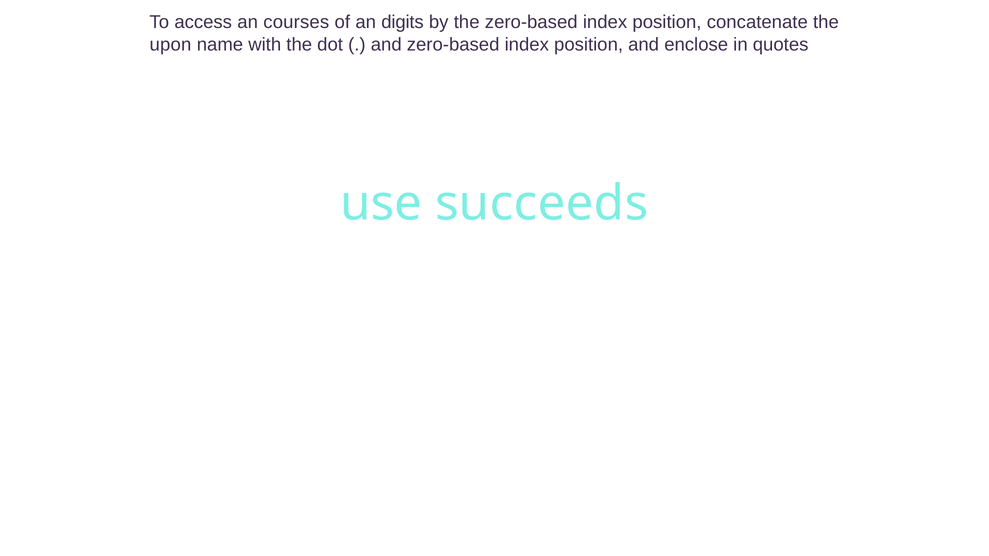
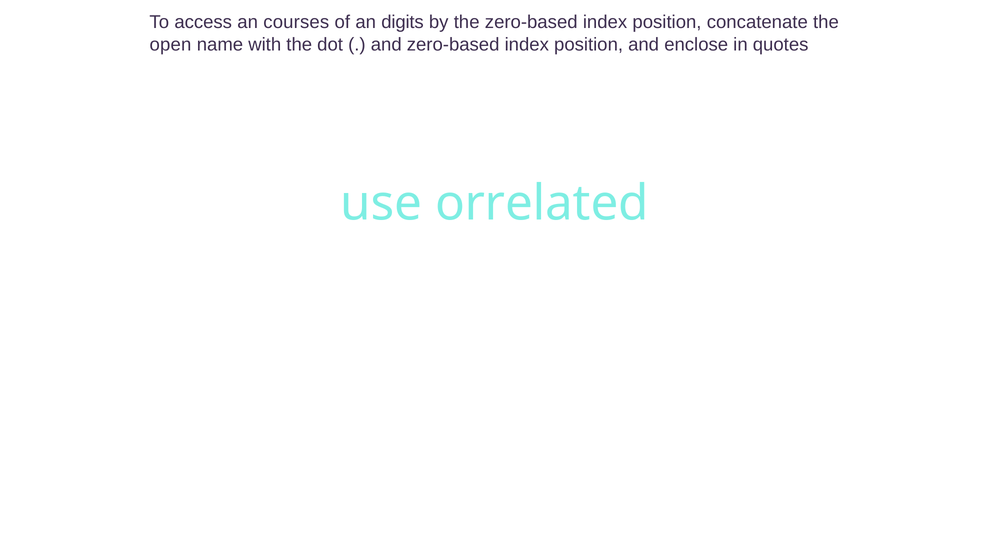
upon: upon -> open
succeeds: succeeds -> orrelated
